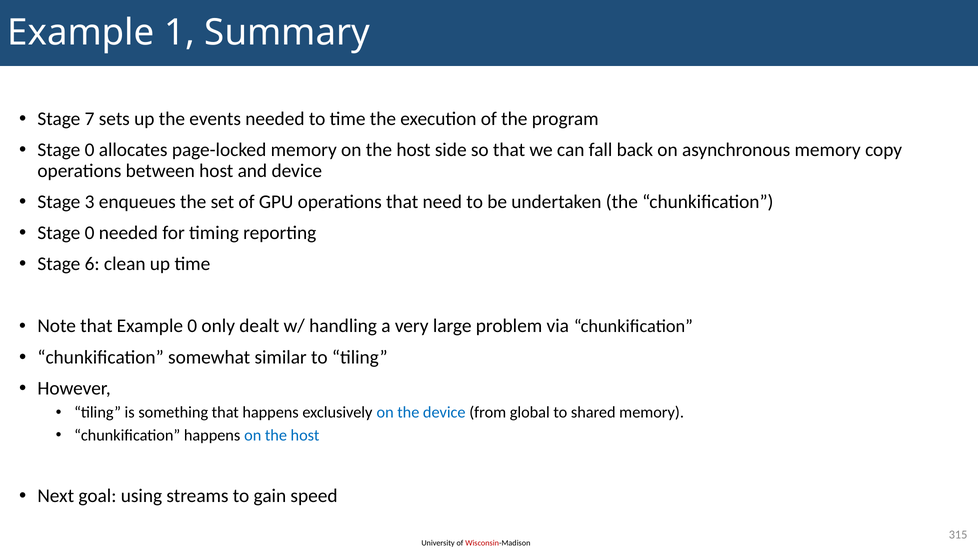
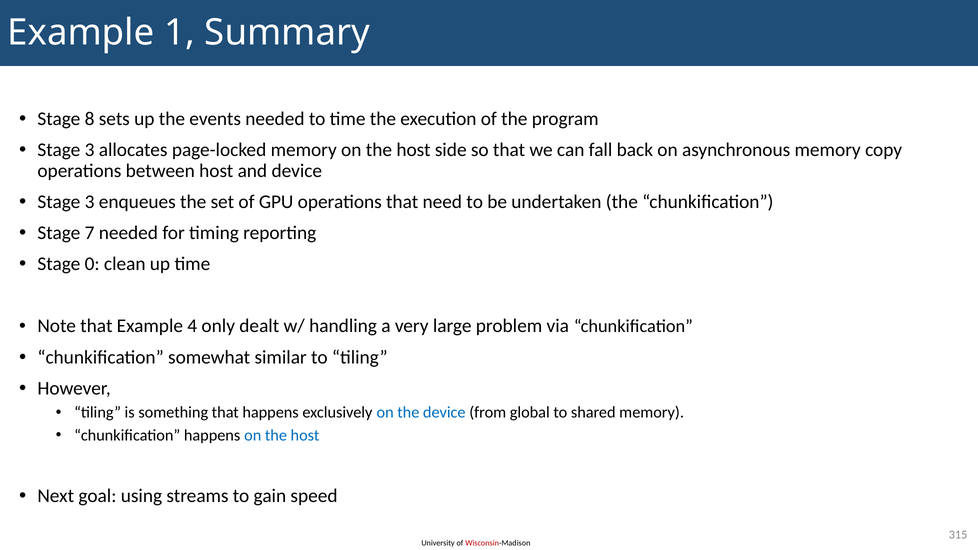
7: 7 -> 8
0 at (90, 150): 0 -> 3
0 at (90, 233): 0 -> 7
6: 6 -> 0
Example 0: 0 -> 4
